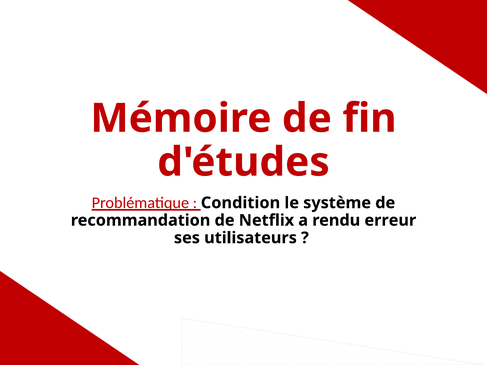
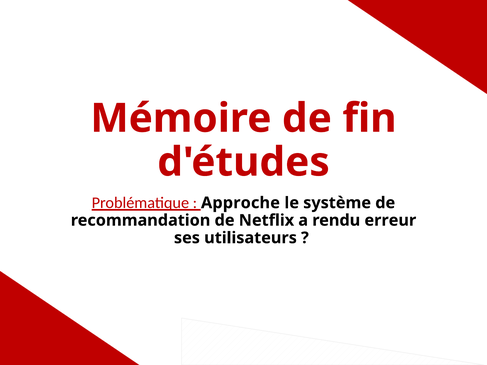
Condition: Condition -> Approche
